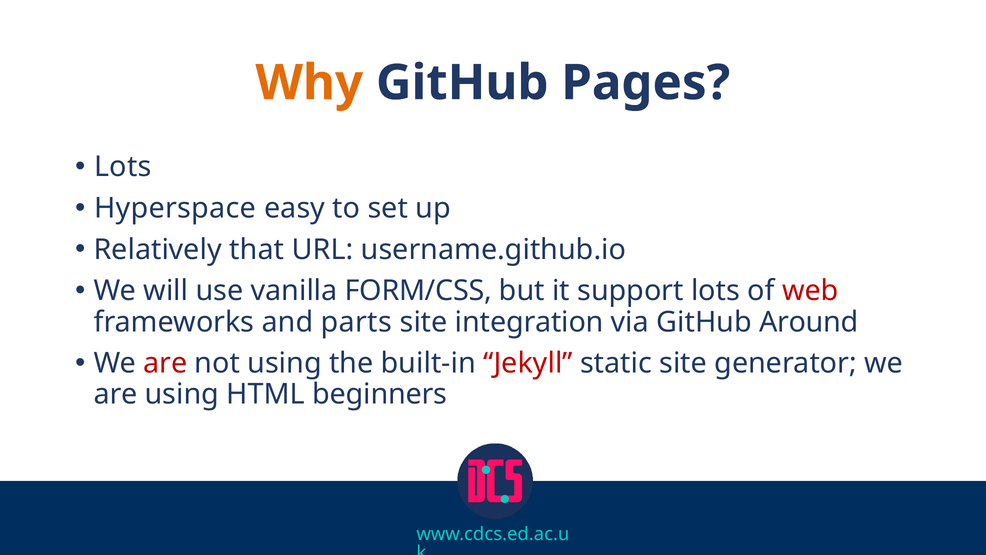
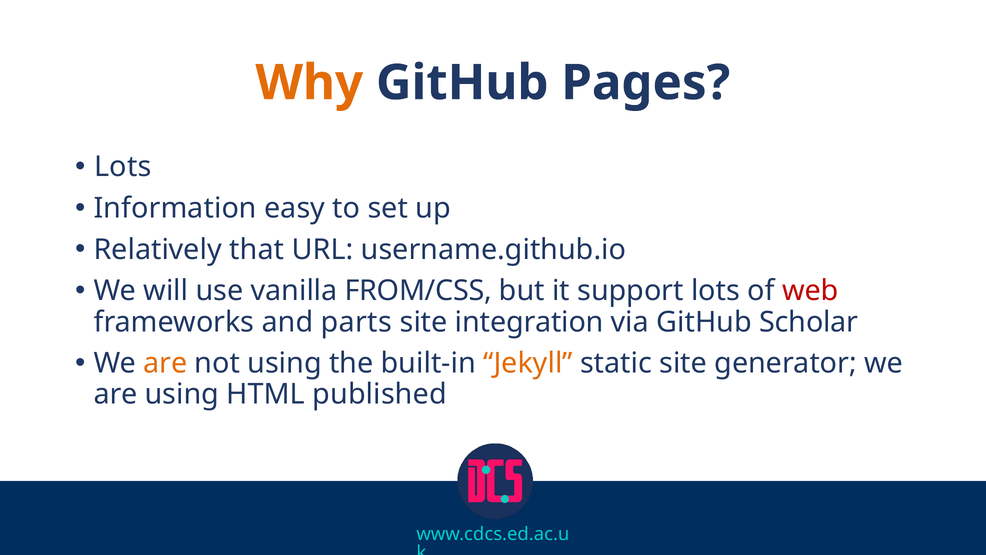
Hyperspace: Hyperspace -> Information
FORM/CSS: FORM/CSS -> FROM/CSS
Around: Around -> Scholar
are at (165, 363) colour: red -> orange
Jekyll colour: red -> orange
beginners: beginners -> published
